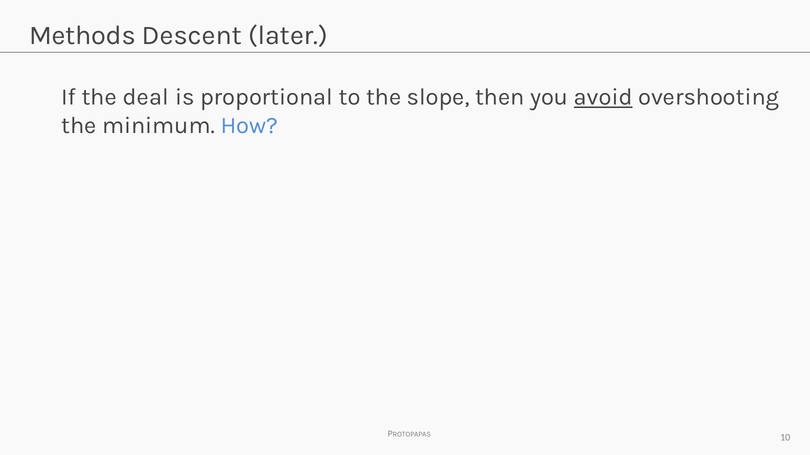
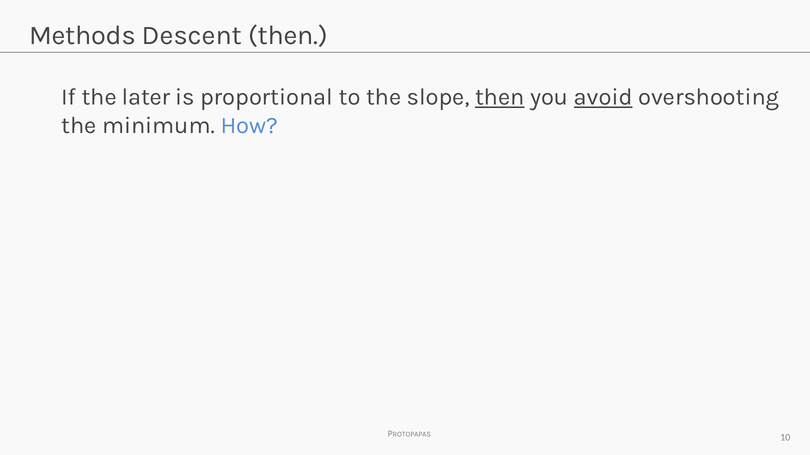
Descent later: later -> then
deal: deal -> later
then at (500, 97) underline: none -> present
